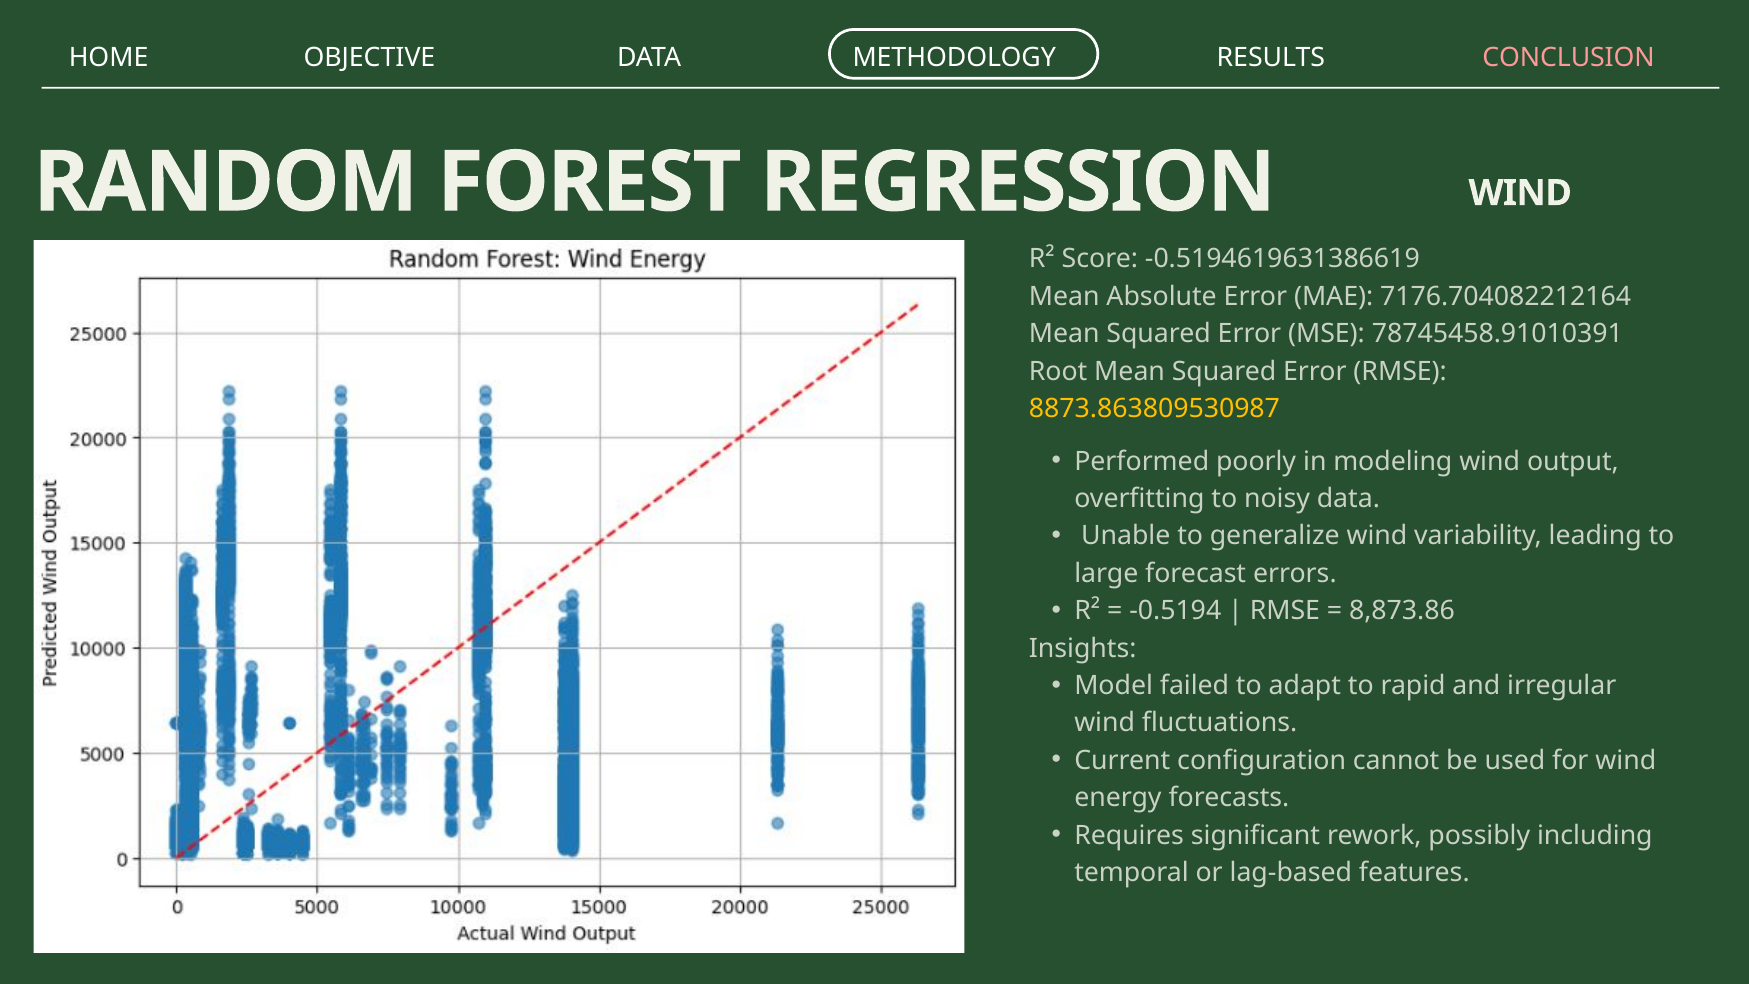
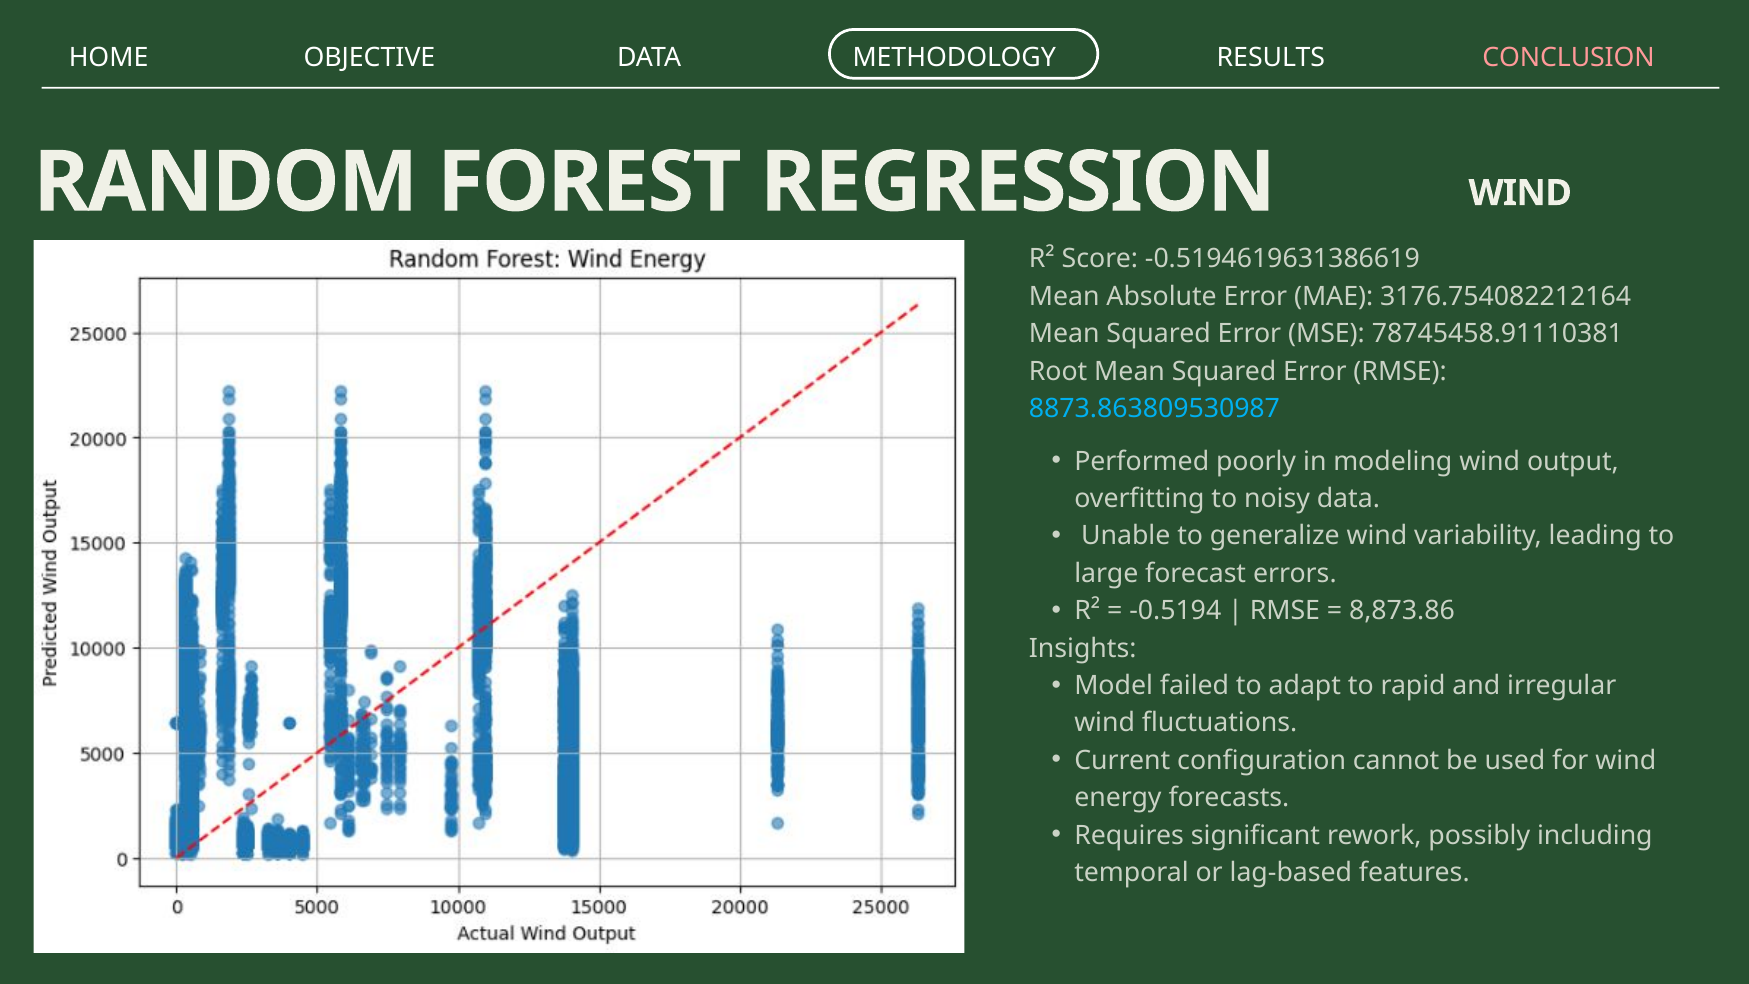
7176.704082212164: 7176.704082212164 -> 3176.754082212164
78745458.91010391: 78745458.91010391 -> 78745458.91110381
8873.863809530987 colour: yellow -> light blue
